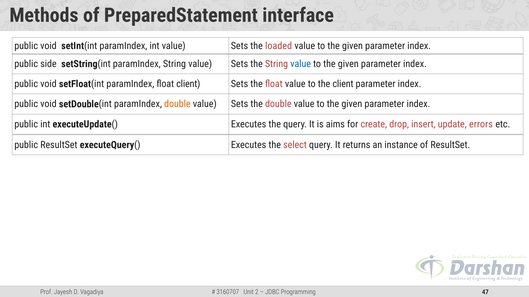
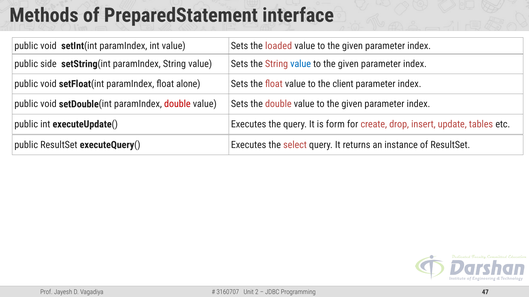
float client: client -> alone
double at (177, 104) colour: orange -> red
aims: aims -> form
errors: errors -> tables
